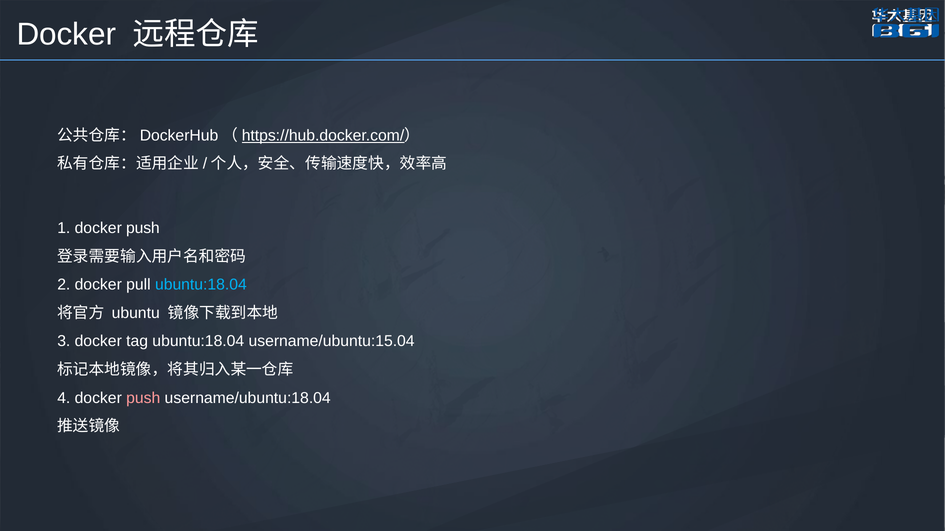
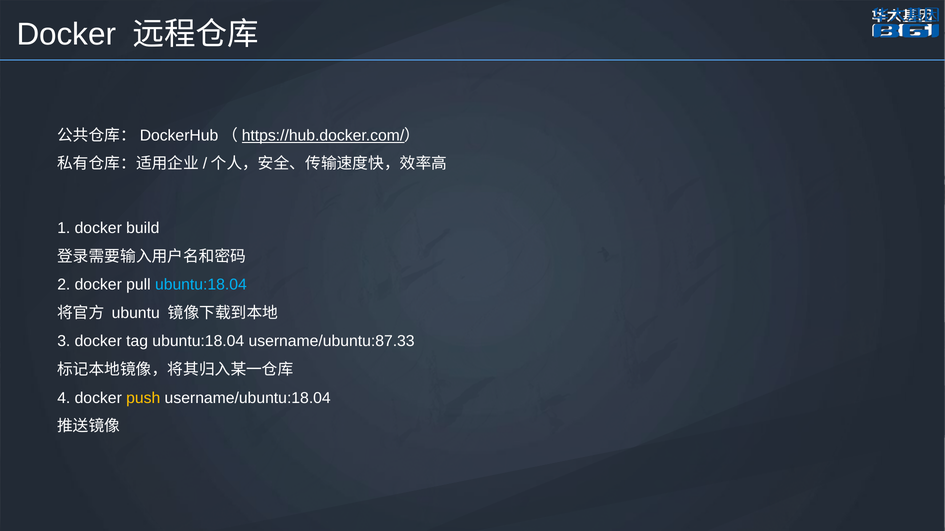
1 docker push: push -> build
username/ubuntu:15.04: username/ubuntu:15.04 -> username/ubuntu:87.33
push at (143, 398) colour: pink -> yellow
